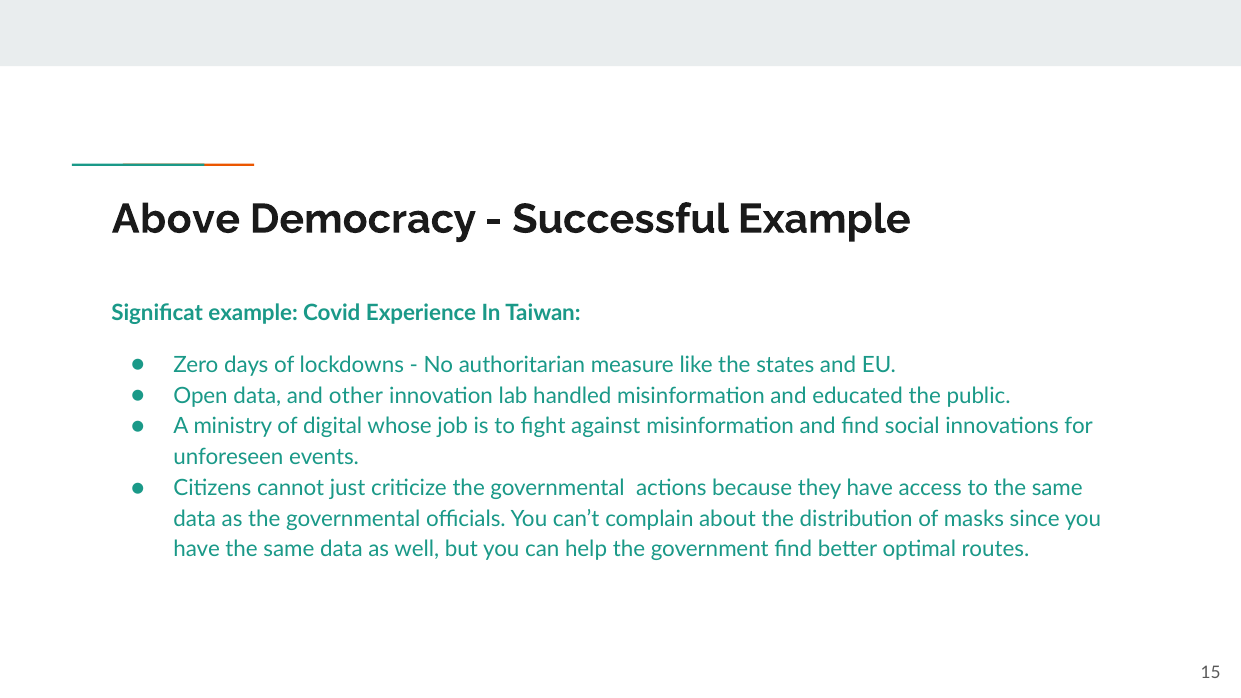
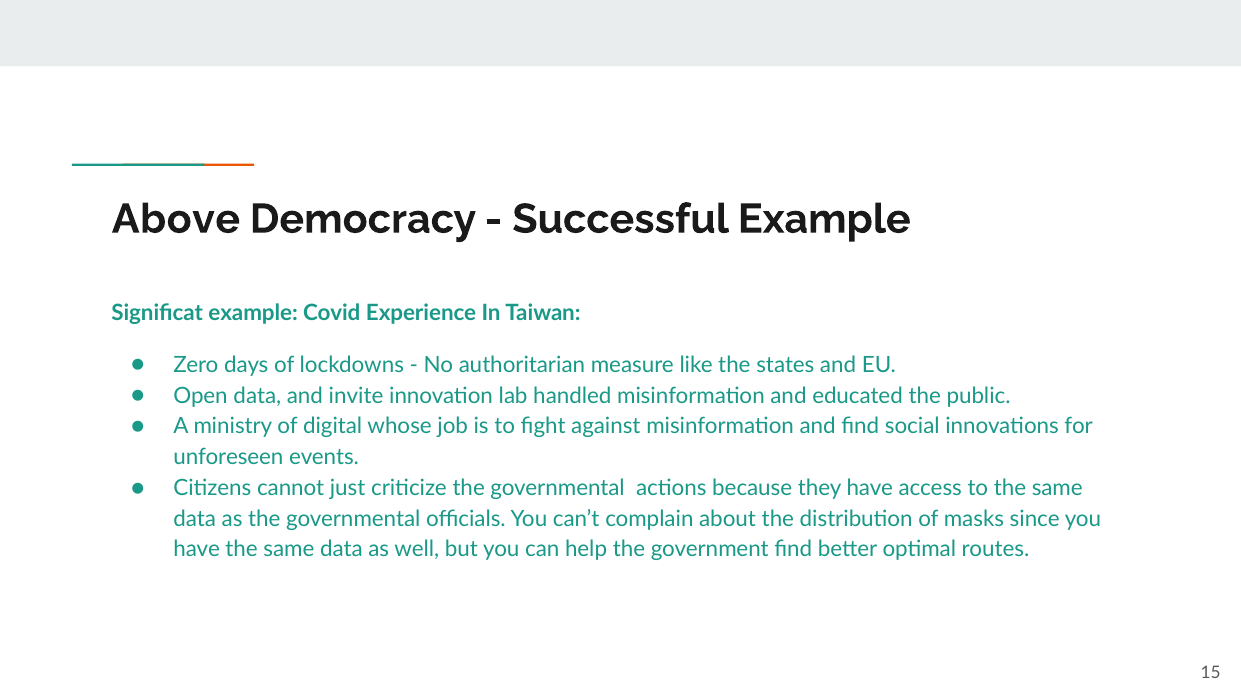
other: other -> invite
